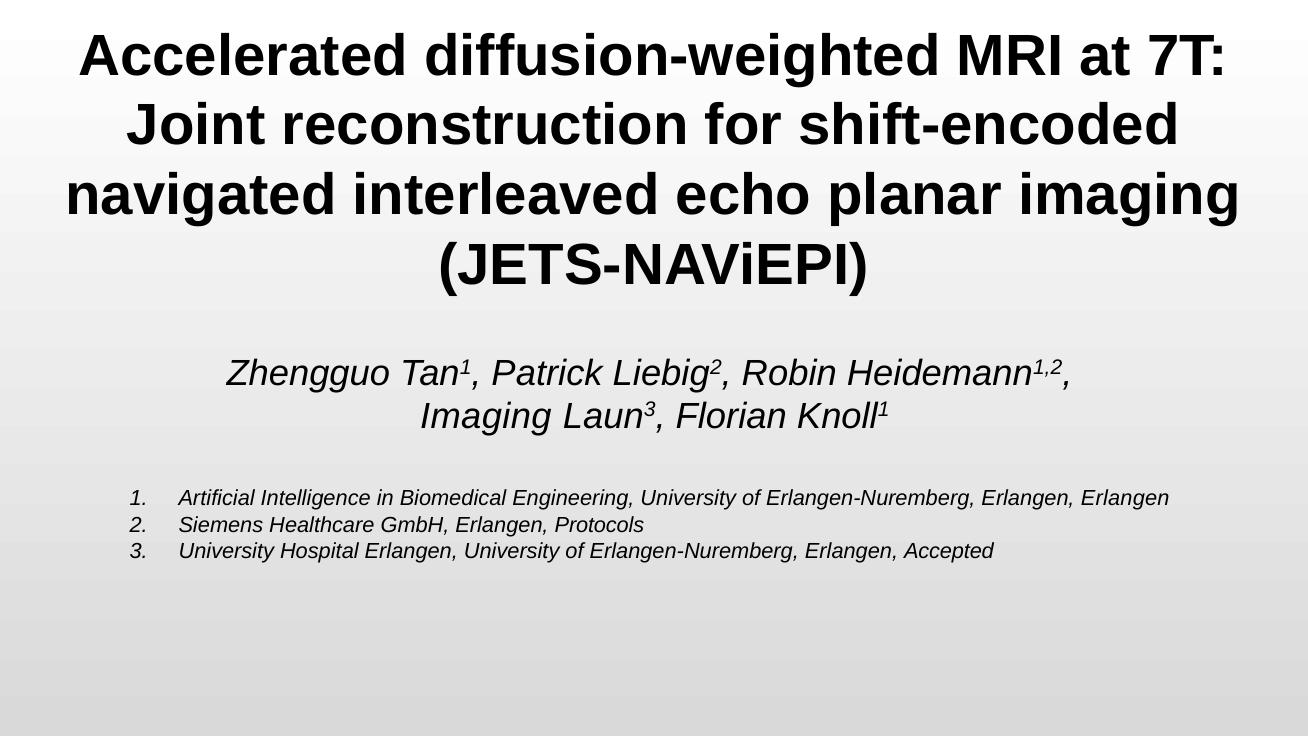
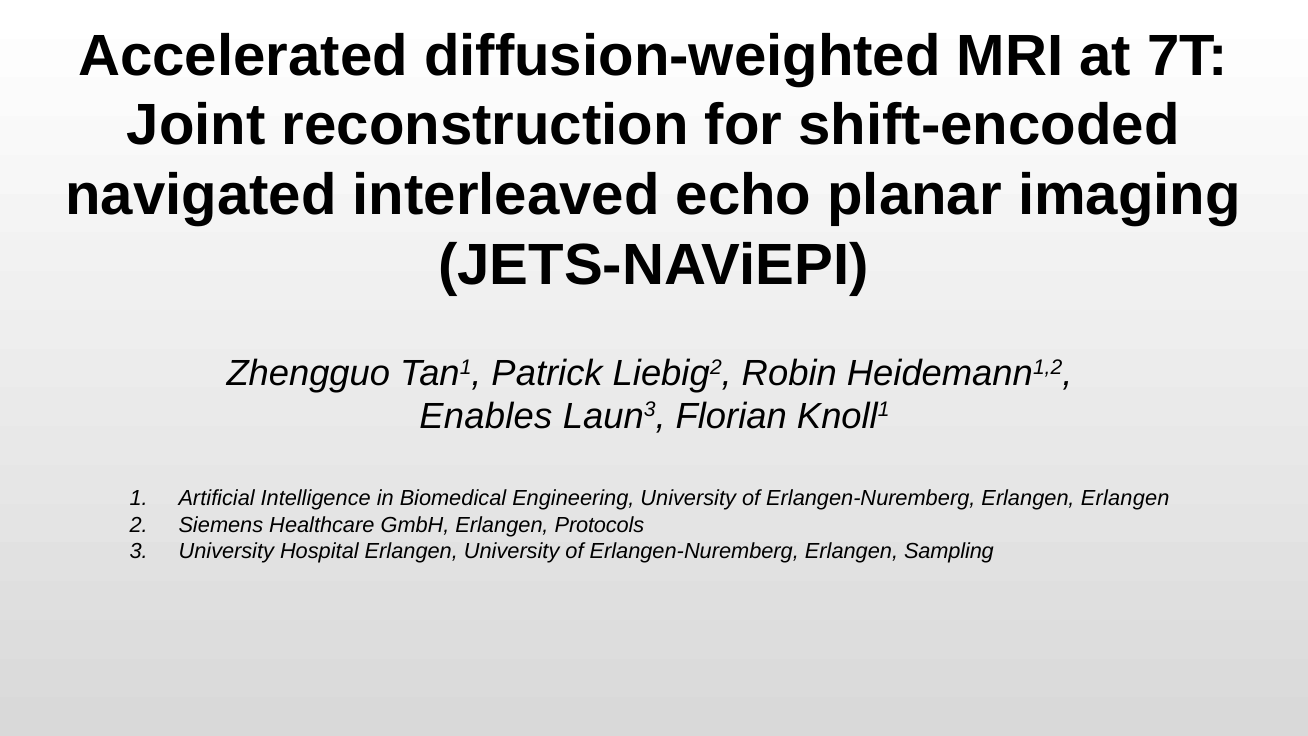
Imaging at (486, 417): Imaging -> Enables
Accepted: Accepted -> Sampling
